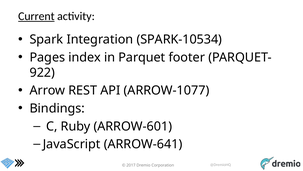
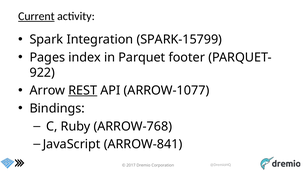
SPARK-10534: SPARK-10534 -> SPARK-15799
REST underline: none -> present
ARROW-601: ARROW-601 -> ARROW-768
ARROW-641: ARROW-641 -> ARROW-841
